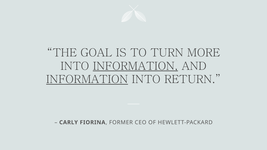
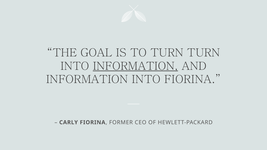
TURN MORE: MORE -> TURN
INFORMATION at (87, 80) underline: present -> none
INTO RETURN: RETURN -> FIORINA
